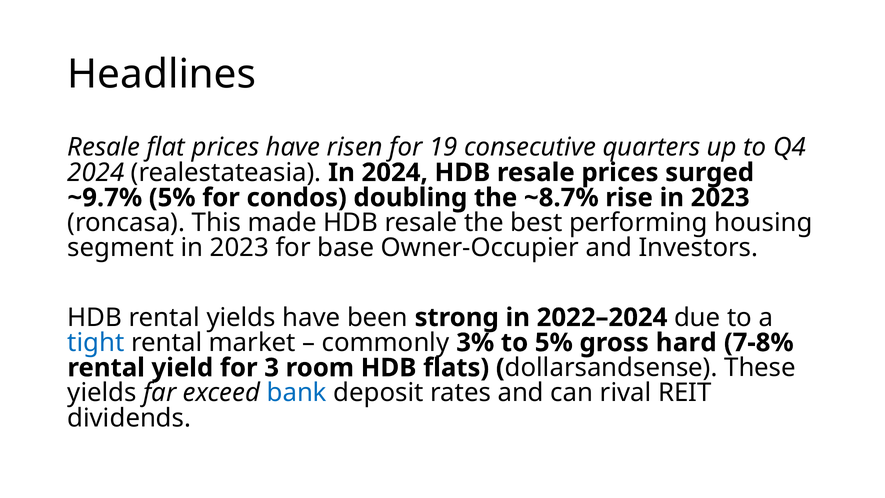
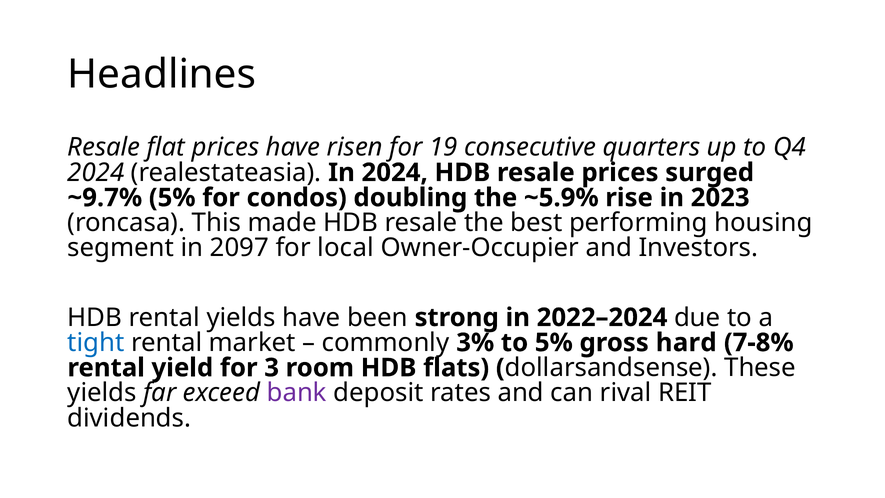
~8.7%: ~8.7% -> ~5.9%
segment in 2023: 2023 -> 2097
base: base -> local
bank colour: blue -> purple
